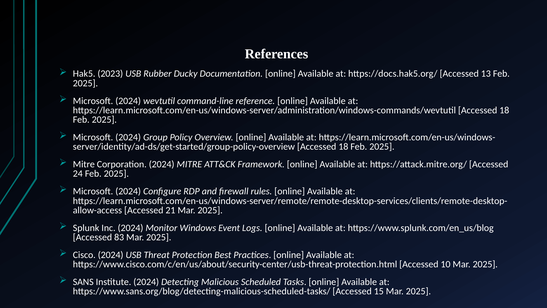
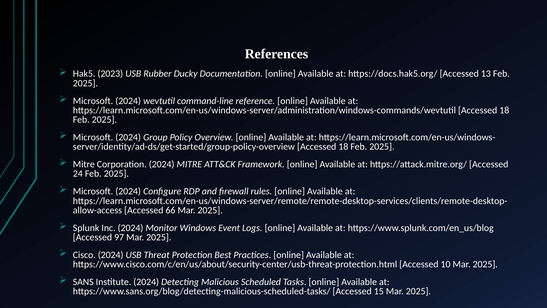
21: 21 -> 66
83: 83 -> 97
